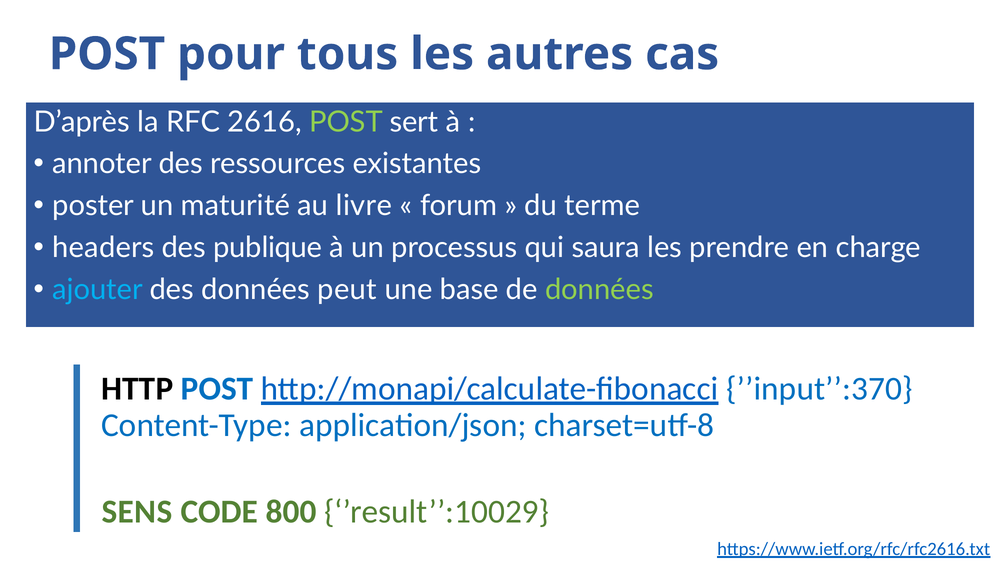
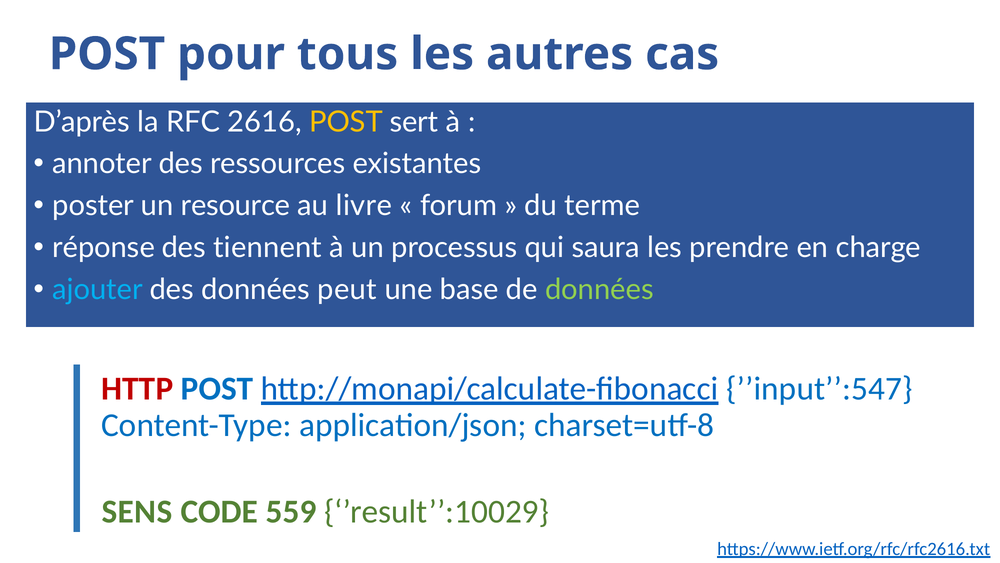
POST at (346, 122) colour: light green -> yellow
maturité: maturité -> resource
headers: headers -> réponse
publique: publique -> tiennent
HTTP colour: black -> red
’’input’’:370: ’’input’’:370 -> ’’input’’:547
800: 800 -> 559
